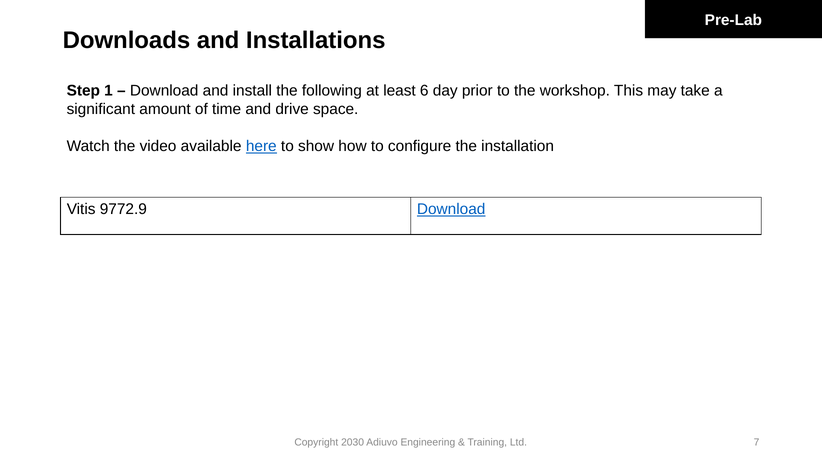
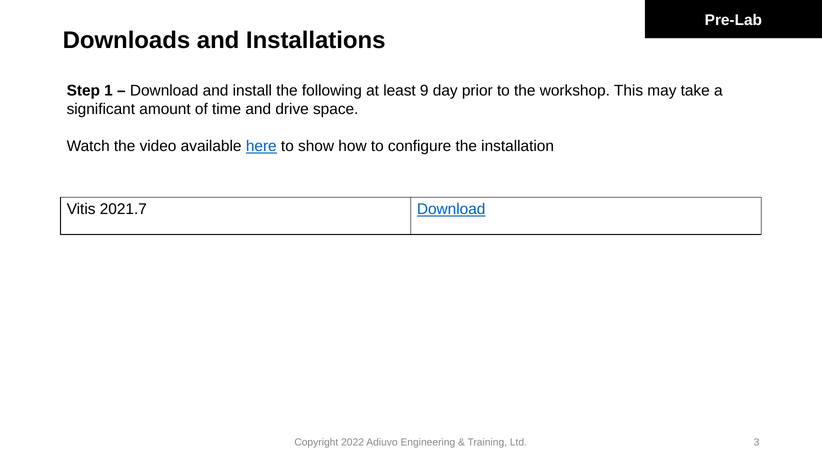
6: 6 -> 9
9772.9: 9772.9 -> 2021.7
2030: 2030 -> 2022
7: 7 -> 3
